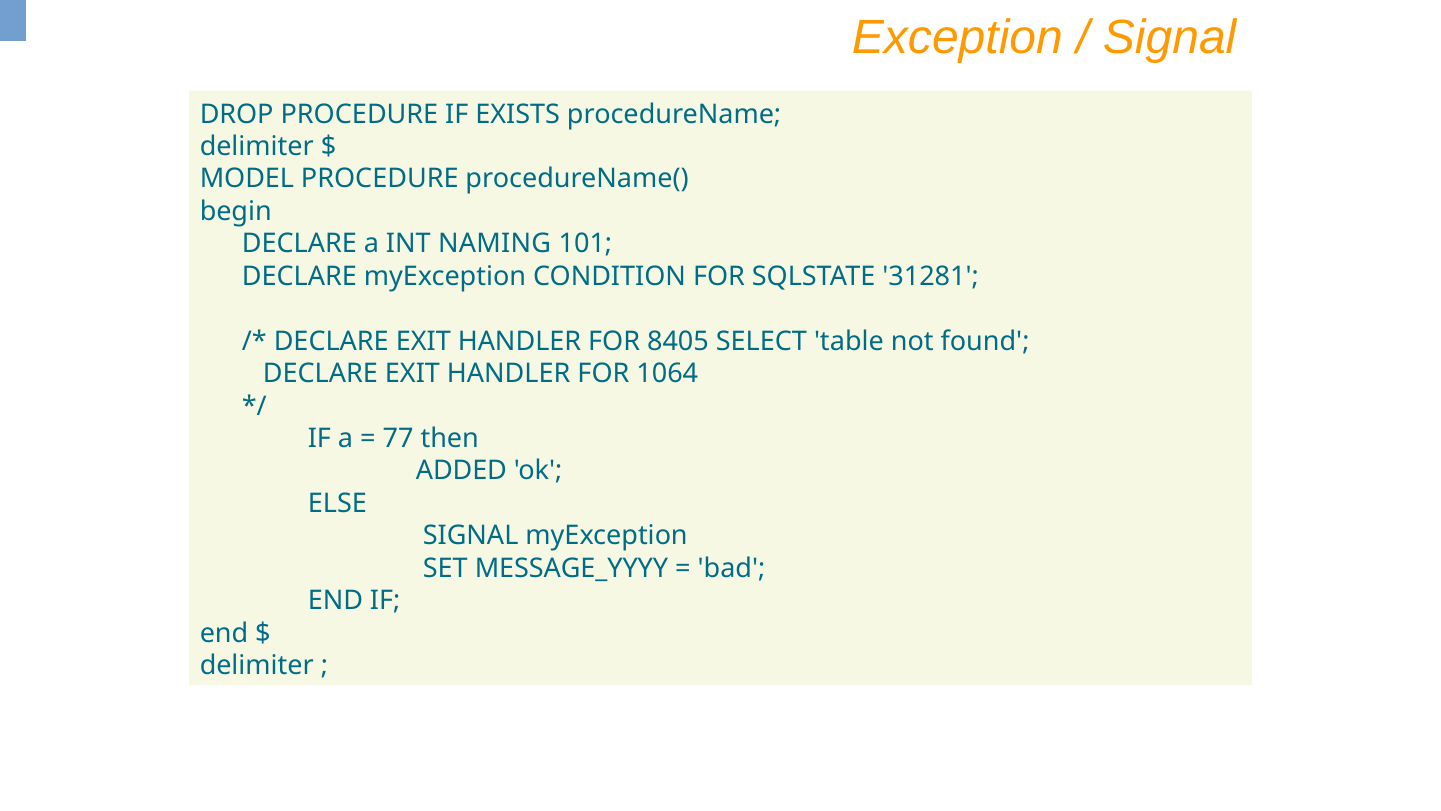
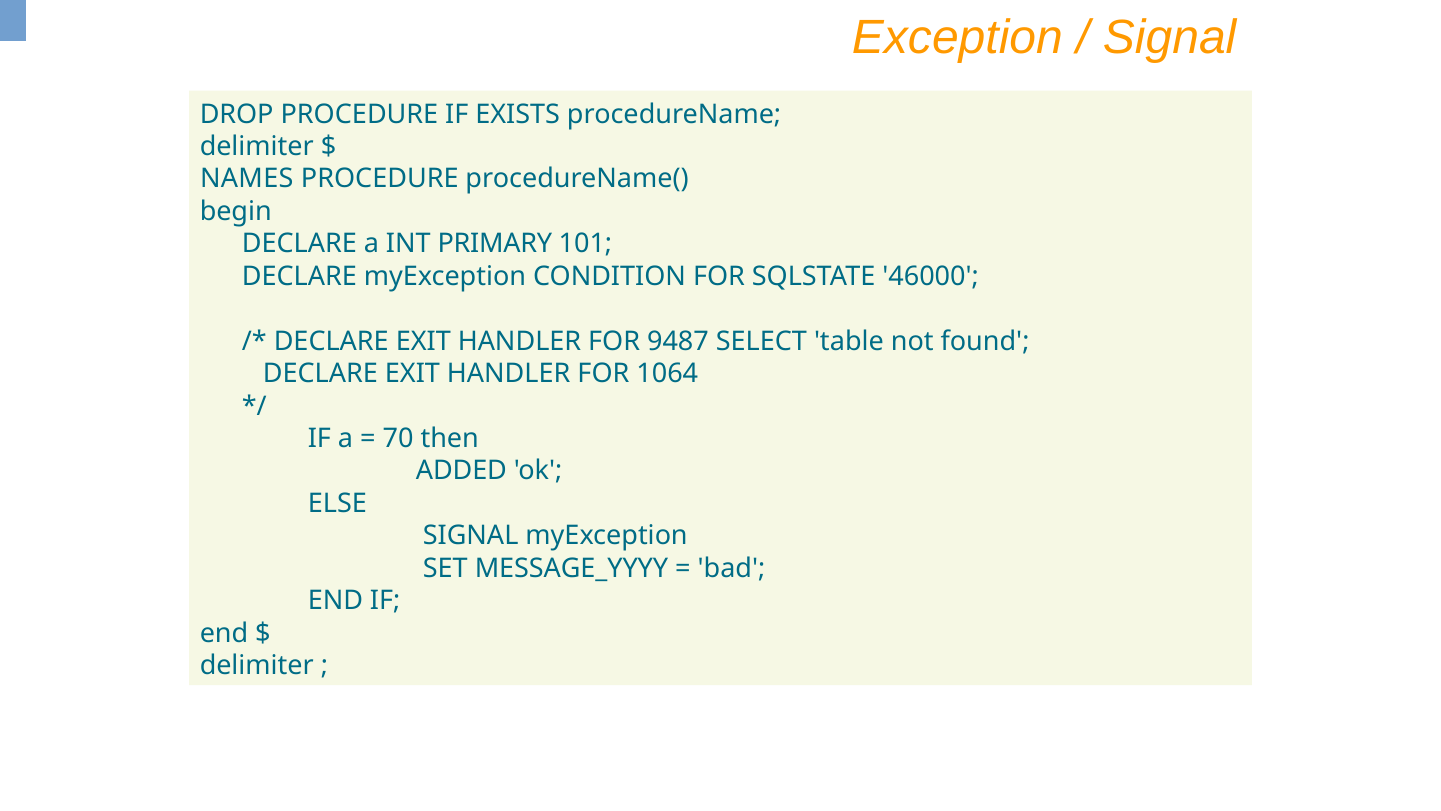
MODEL: MODEL -> NAMES
NAMING: NAMING -> PRIMARY
31281: 31281 -> 46000
8405: 8405 -> 9487
77: 77 -> 70
